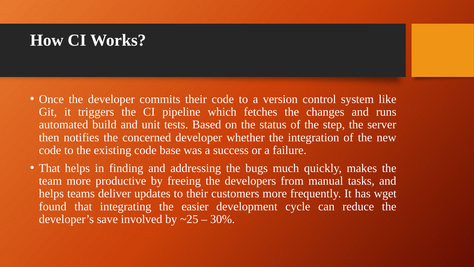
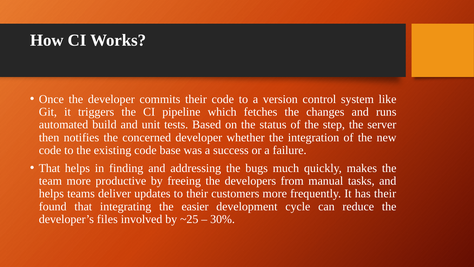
has wget: wget -> their
save: save -> files
